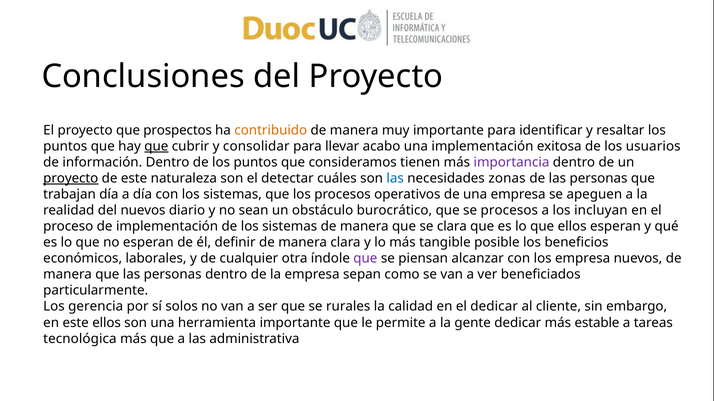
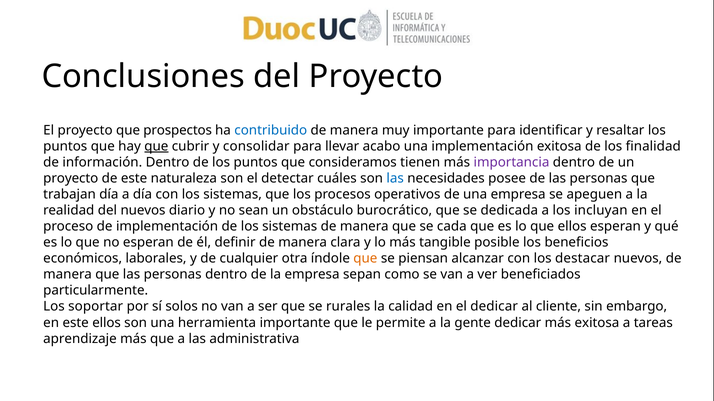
contribuido colour: orange -> blue
usuarios: usuarios -> finalidad
proyecto at (71, 179) underline: present -> none
zonas: zonas -> posee
se procesos: procesos -> dedicada
se clara: clara -> cada
que at (365, 259) colour: purple -> orange
los empresa: empresa -> destacar
gerencia: gerencia -> soportar
más estable: estable -> exitosa
tecnológica: tecnológica -> aprendizaje
